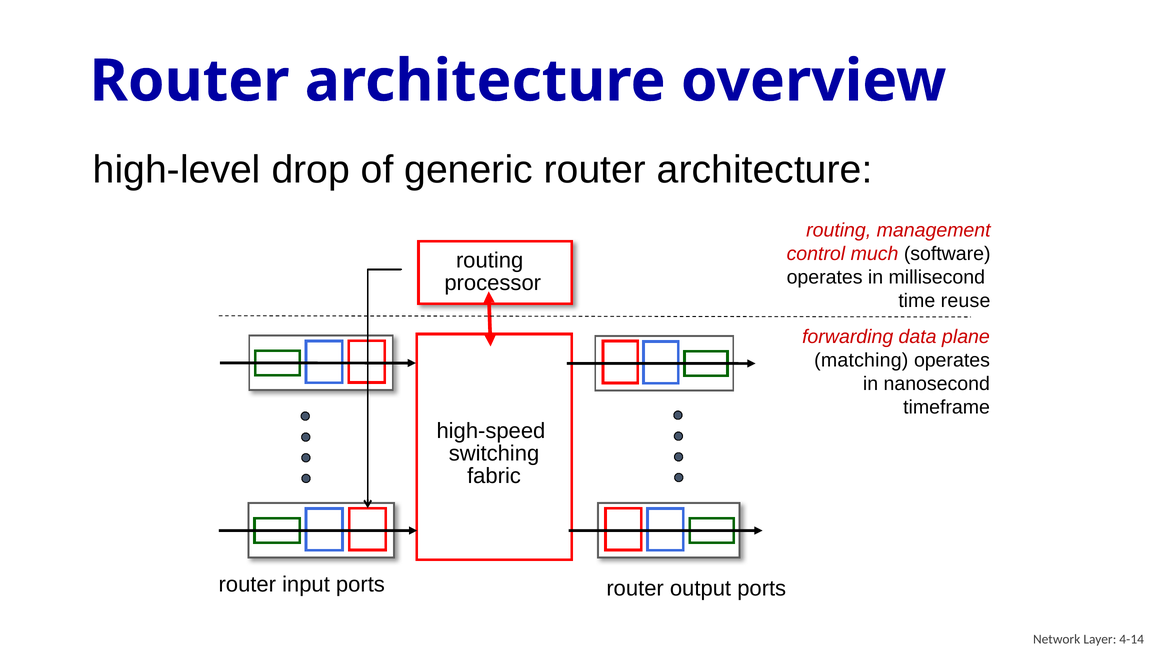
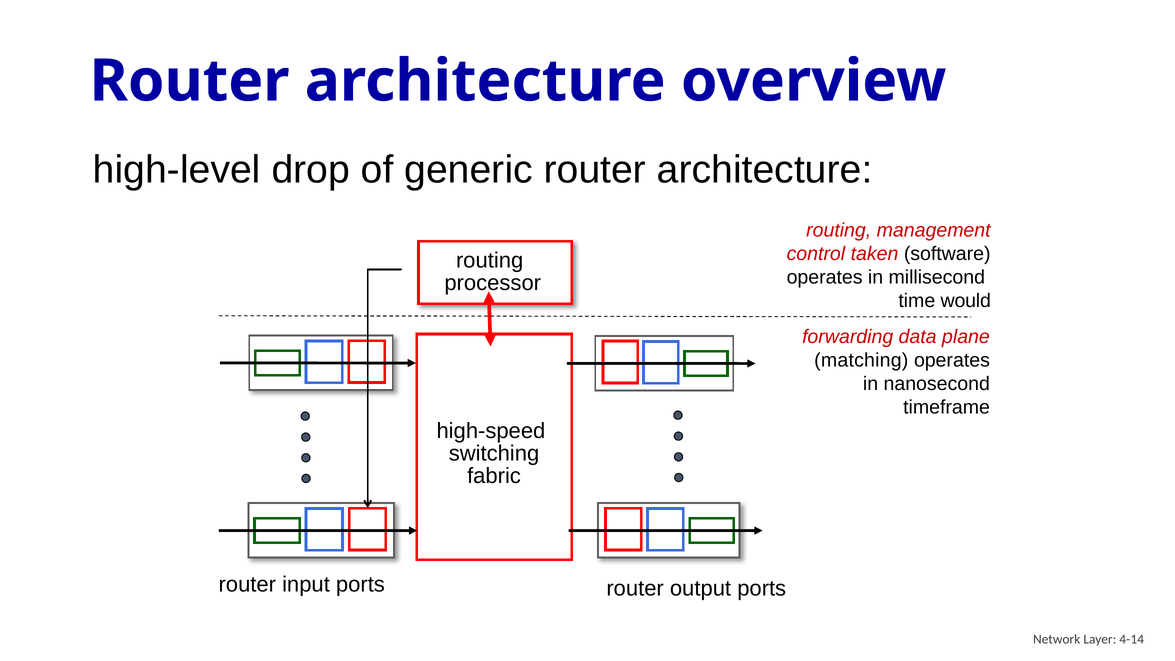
much: much -> taken
reuse: reuse -> would
